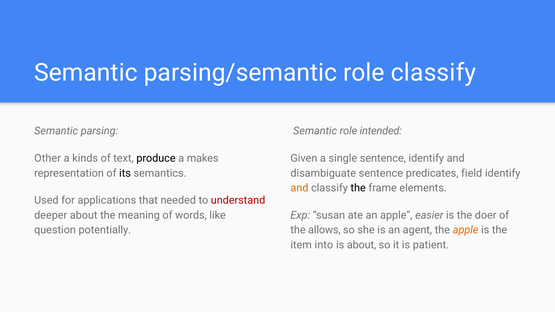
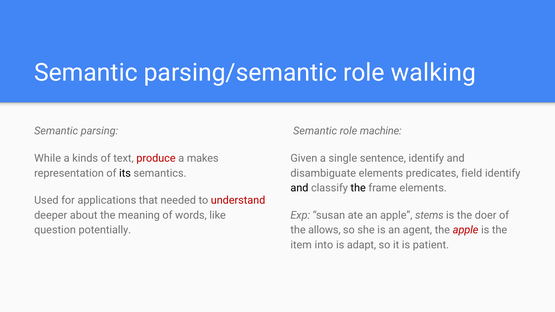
role classify: classify -> walking
intended: intended -> machine
Other: Other -> While
produce colour: black -> red
disambiguate sentence: sentence -> elements
and at (299, 188) colour: orange -> black
easier: easier -> stems
apple at (466, 230) colour: orange -> red
is about: about -> adapt
